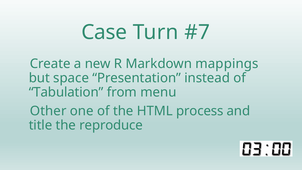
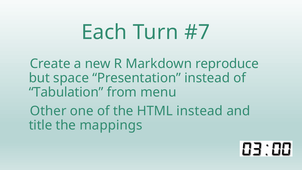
Case: Case -> Each
mappings: mappings -> reproduce
HTML process: process -> instead
reproduce: reproduce -> mappings
